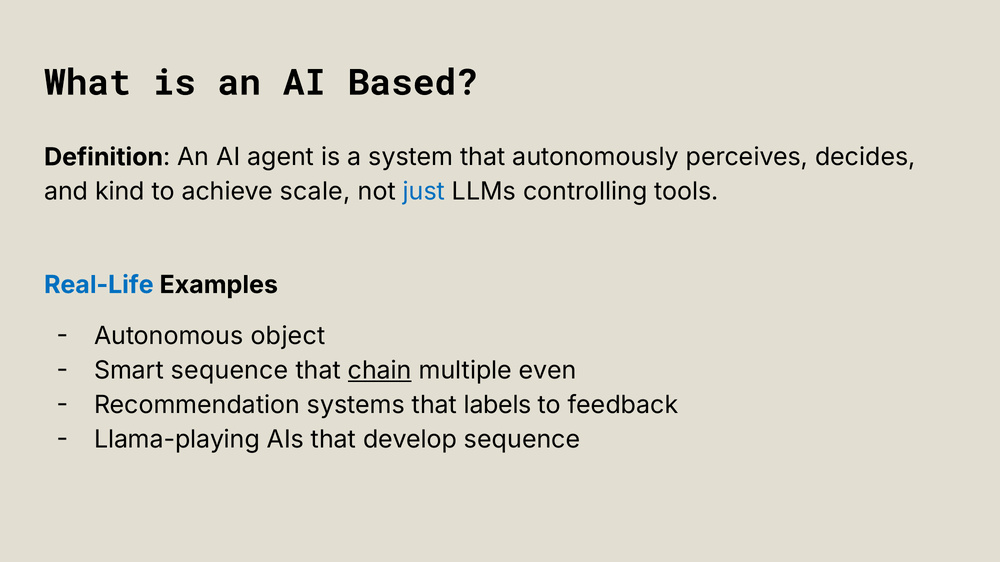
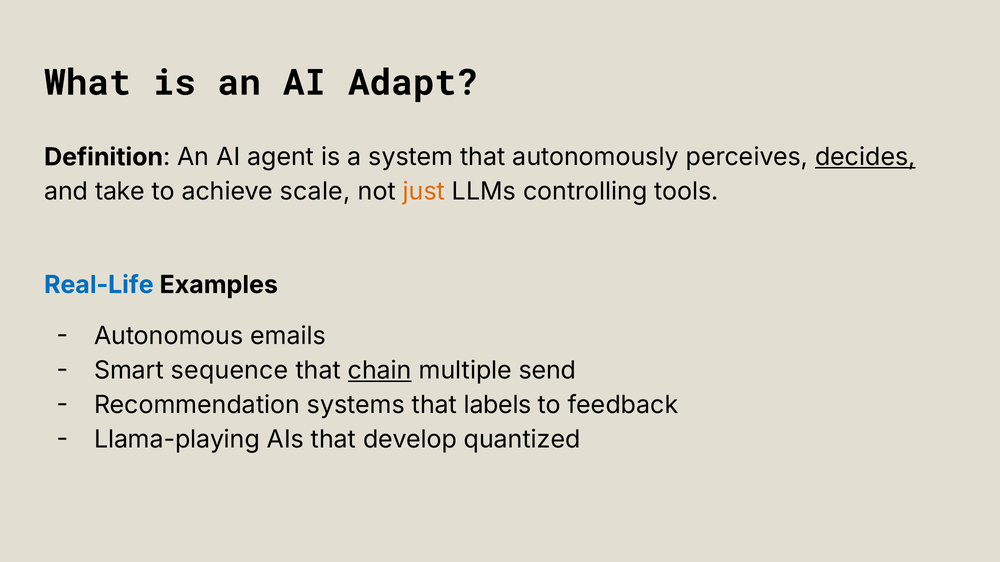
Based: Based -> Adapt
decides underline: none -> present
kind: kind -> take
just colour: blue -> orange
object: object -> emails
even: even -> send
develop sequence: sequence -> quantized
